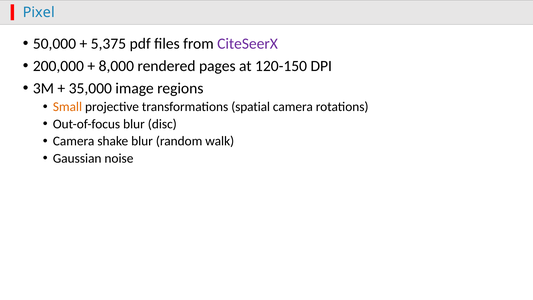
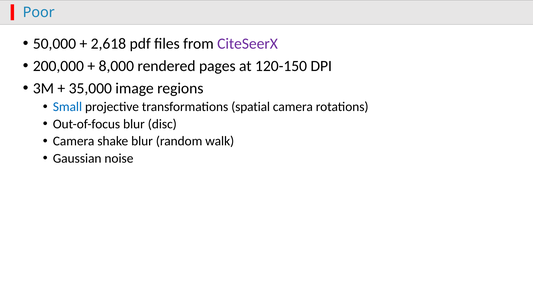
Pixel: Pixel -> Poor
5,375: 5,375 -> 2,618
Small colour: orange -> blue
